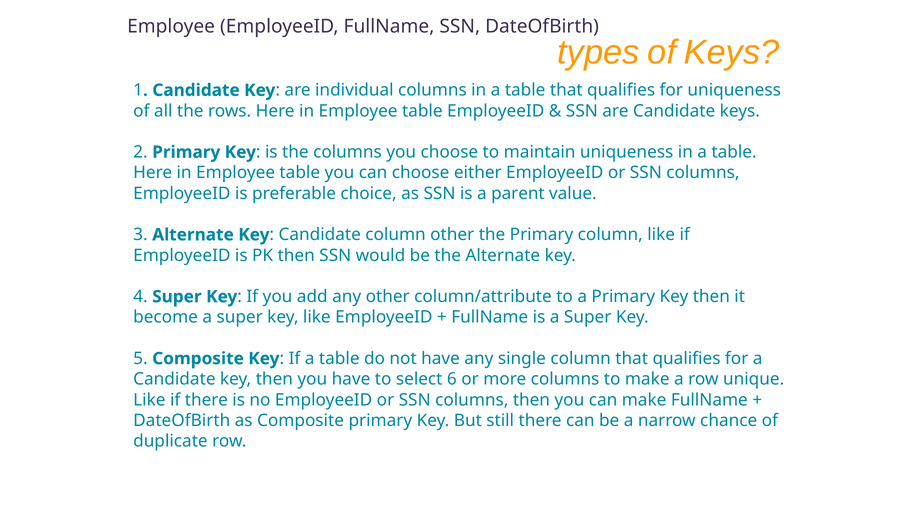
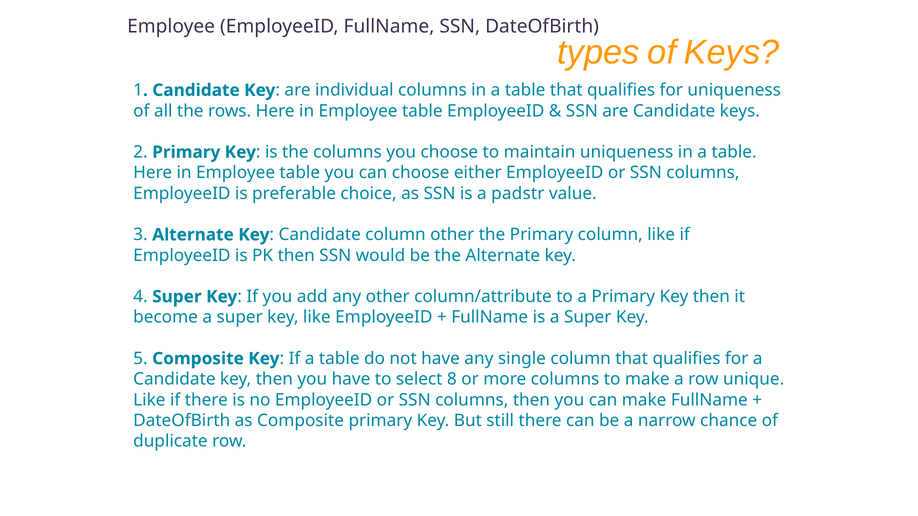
parent: parent -> padstr
6: 6 -> 8
